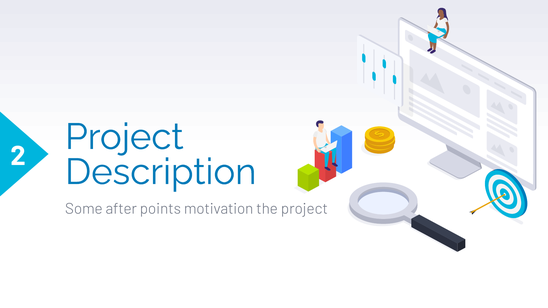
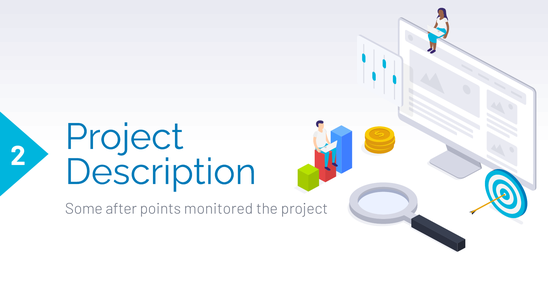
motivation: motivation -> monitored
